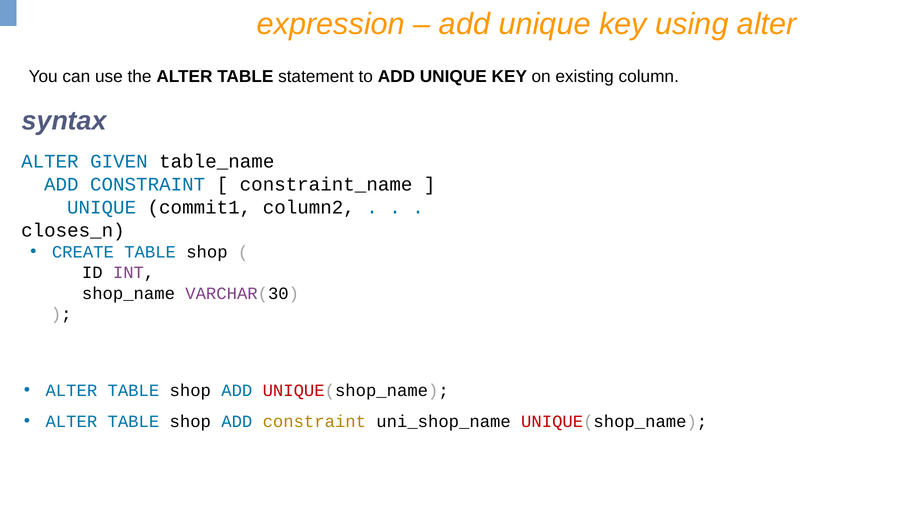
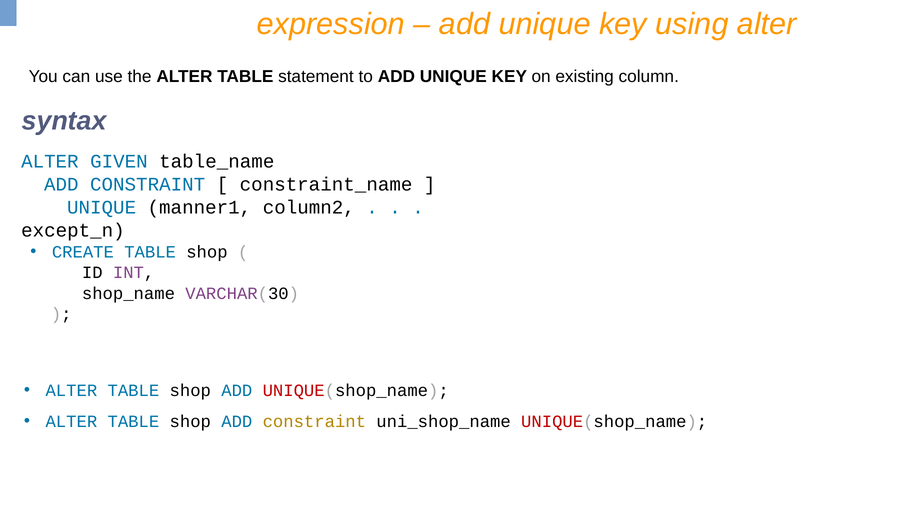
commit1: commit1 -> manner1
closes_n: closes_n -> except_n
